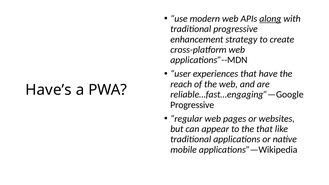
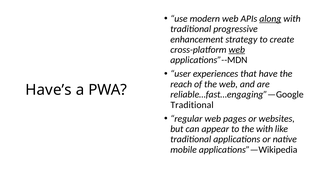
web at (237, 50) underline: none -> present
Progressive at (192, 105): Progressive -> Traditional
the that: that -> with
